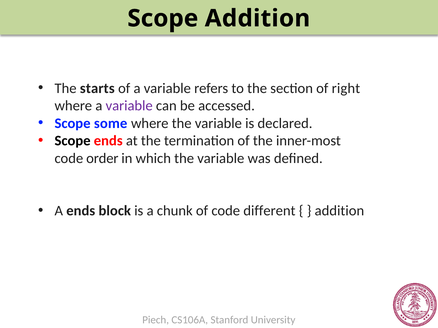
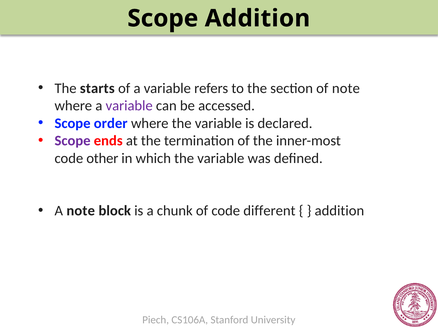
of right: right -> note
some: some -> order
Scope at (73, 141) colour: black -> purple
order: order -> other
A ends: ends -> note
